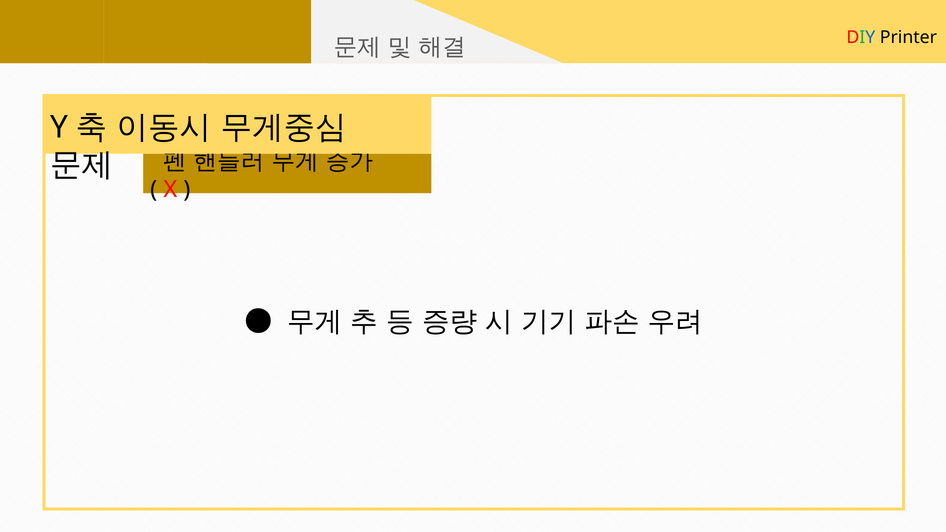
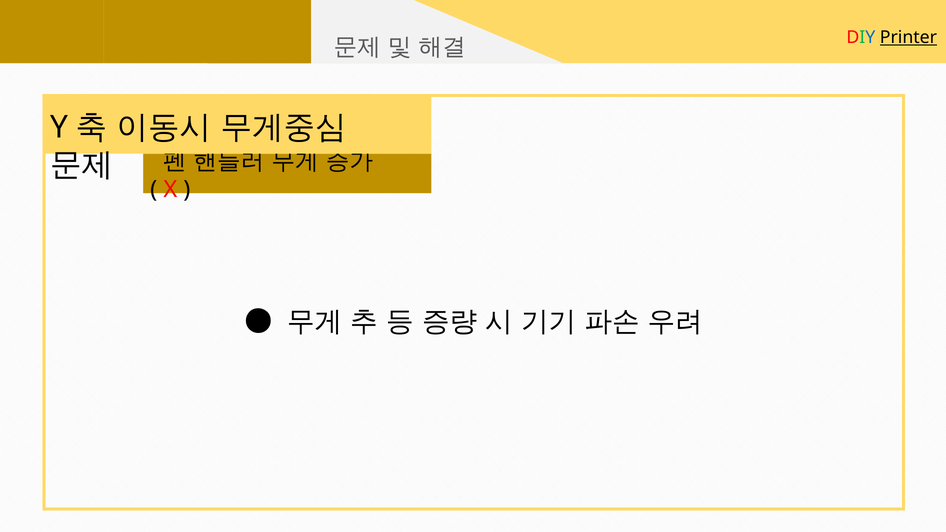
Printer underline: none -> present
